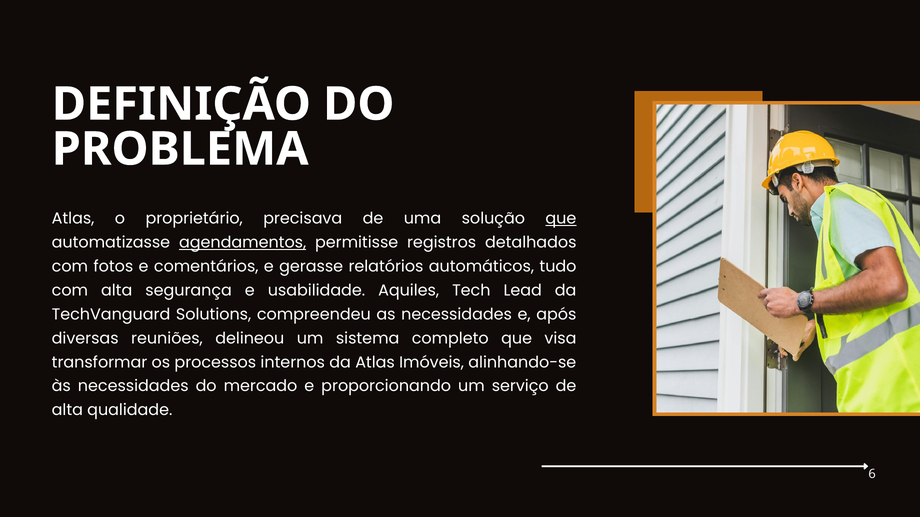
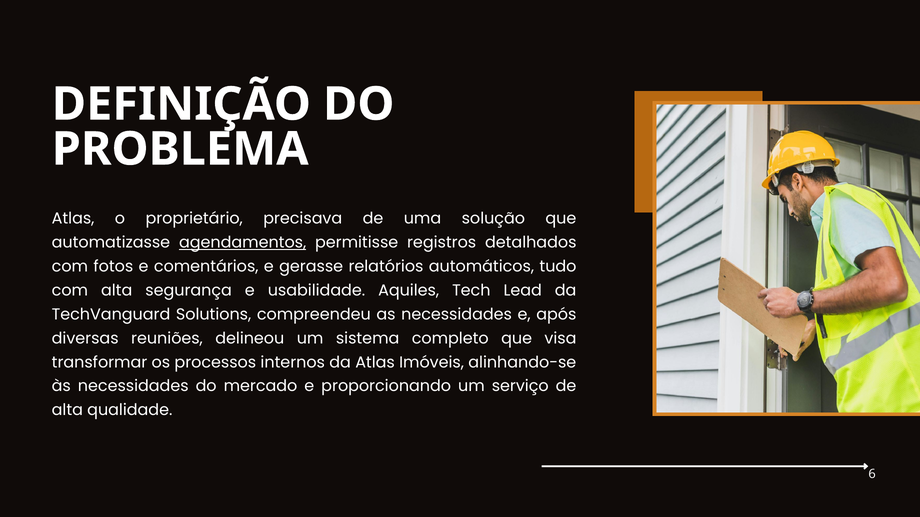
que at (561, 219) underline: present -> none
